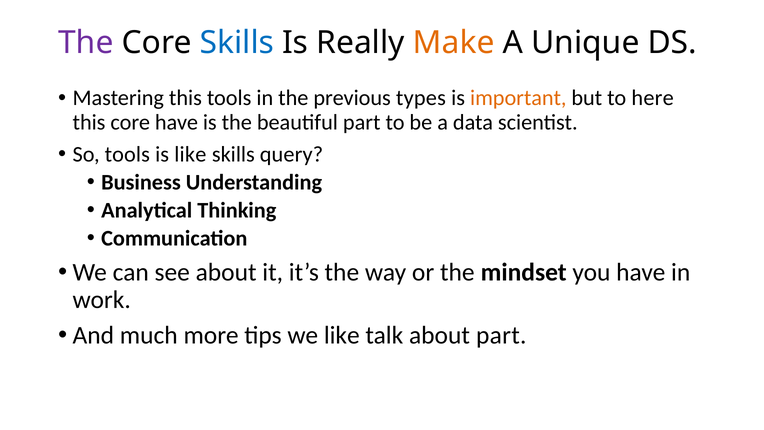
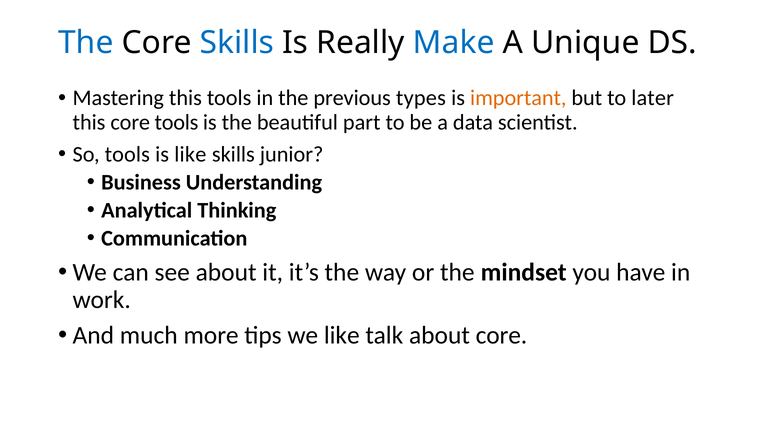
The at (86, 43) colour: purple -> blue
Make colour: orange -> blue
here: here -> later
core have: have -> tools
query: query -> junior
about part: part -> core
